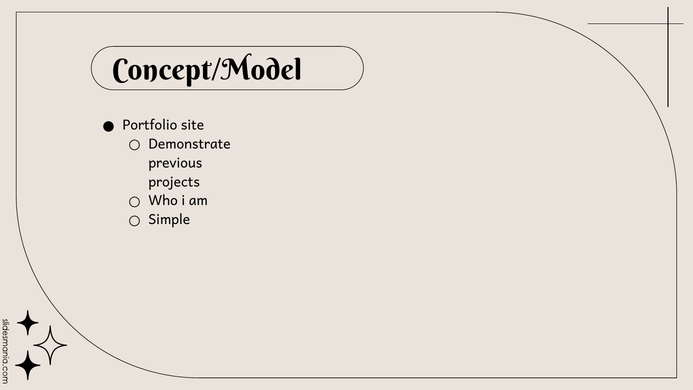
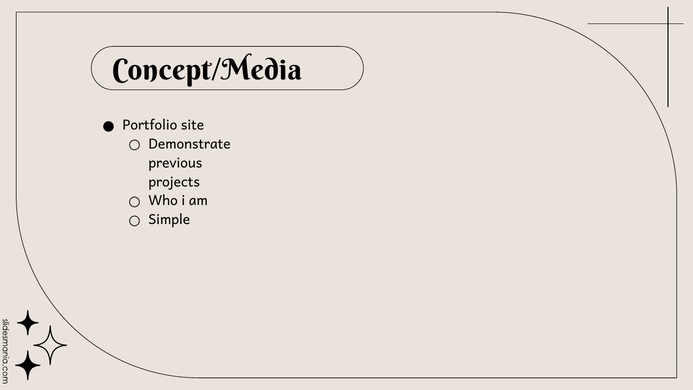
Concept/Model: Concept/Model -> Concept/Media
